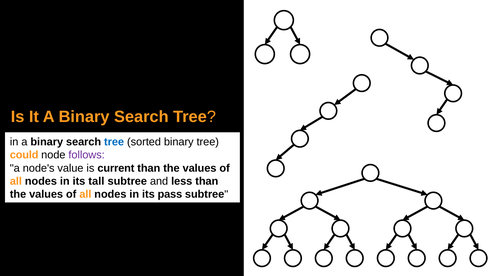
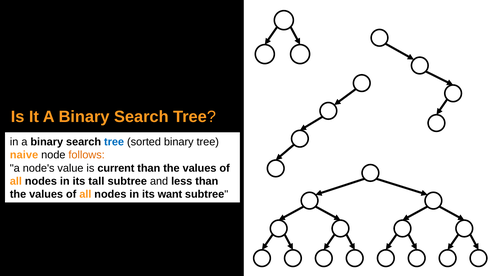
could: could -> naive
follows colour: purple -> orange
pass: pass -> want
